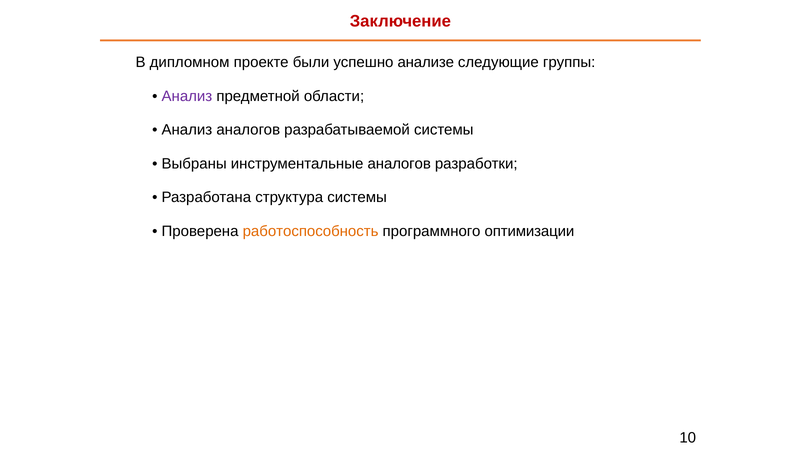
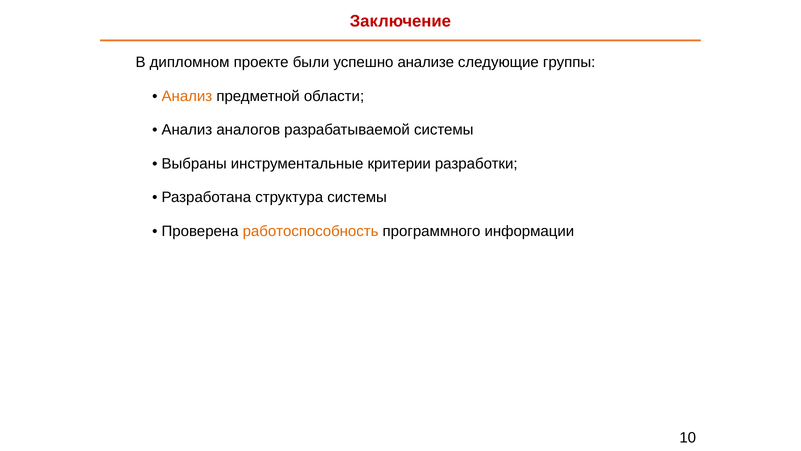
Анализ at (187, 96) colour: purple -> orange
инструментальные аналогов: аналогов -> критерии
оптимизации: оптимизации -> информации
